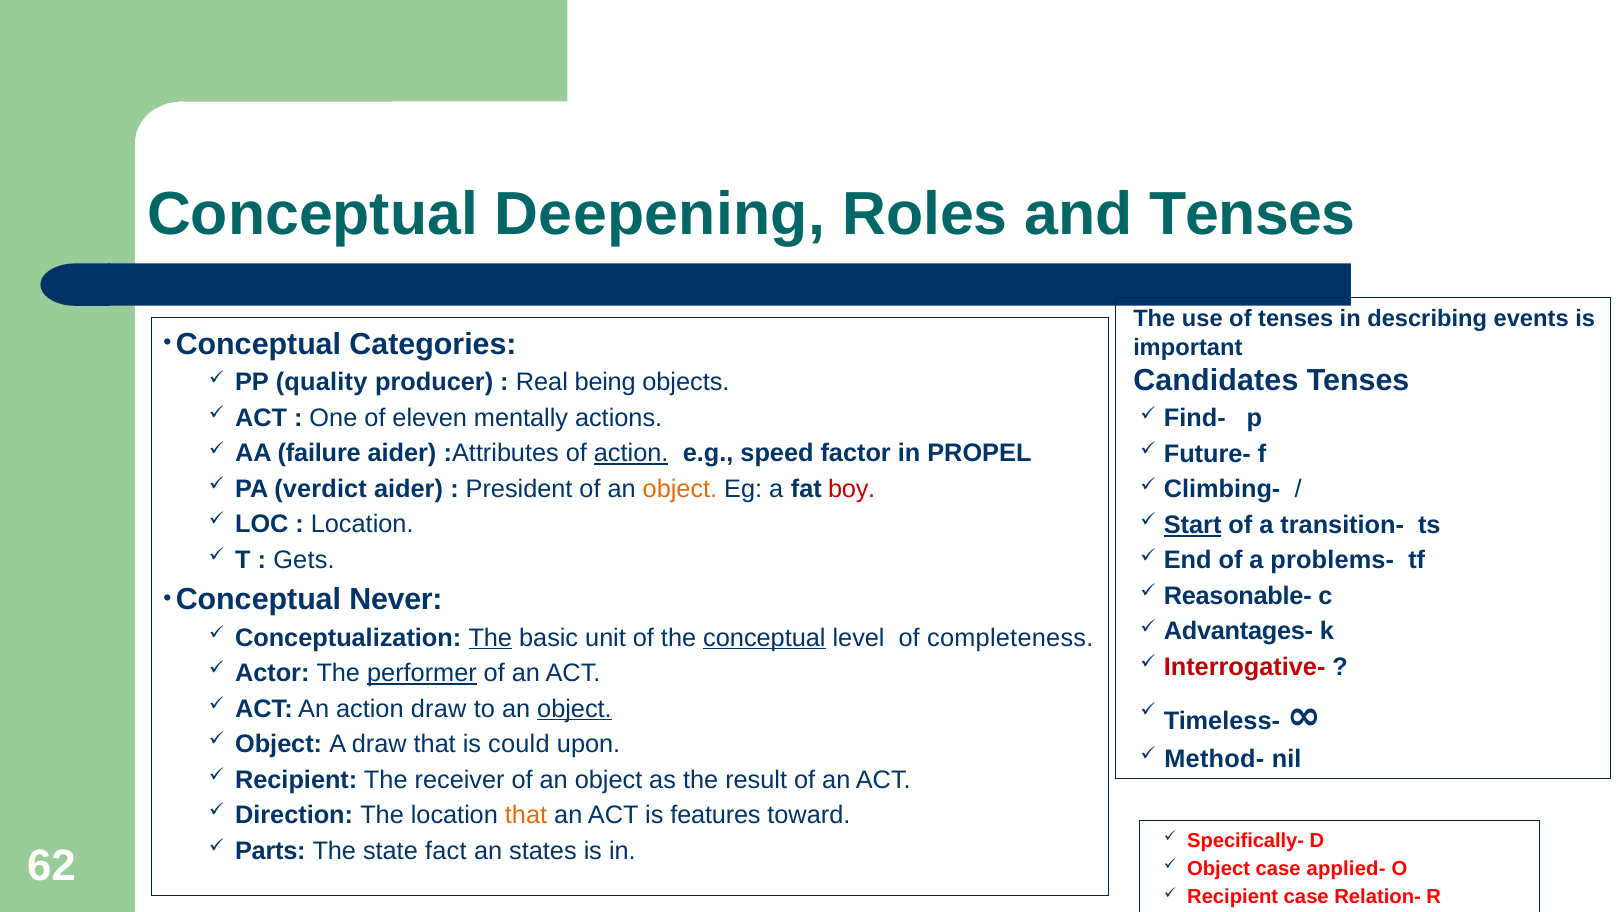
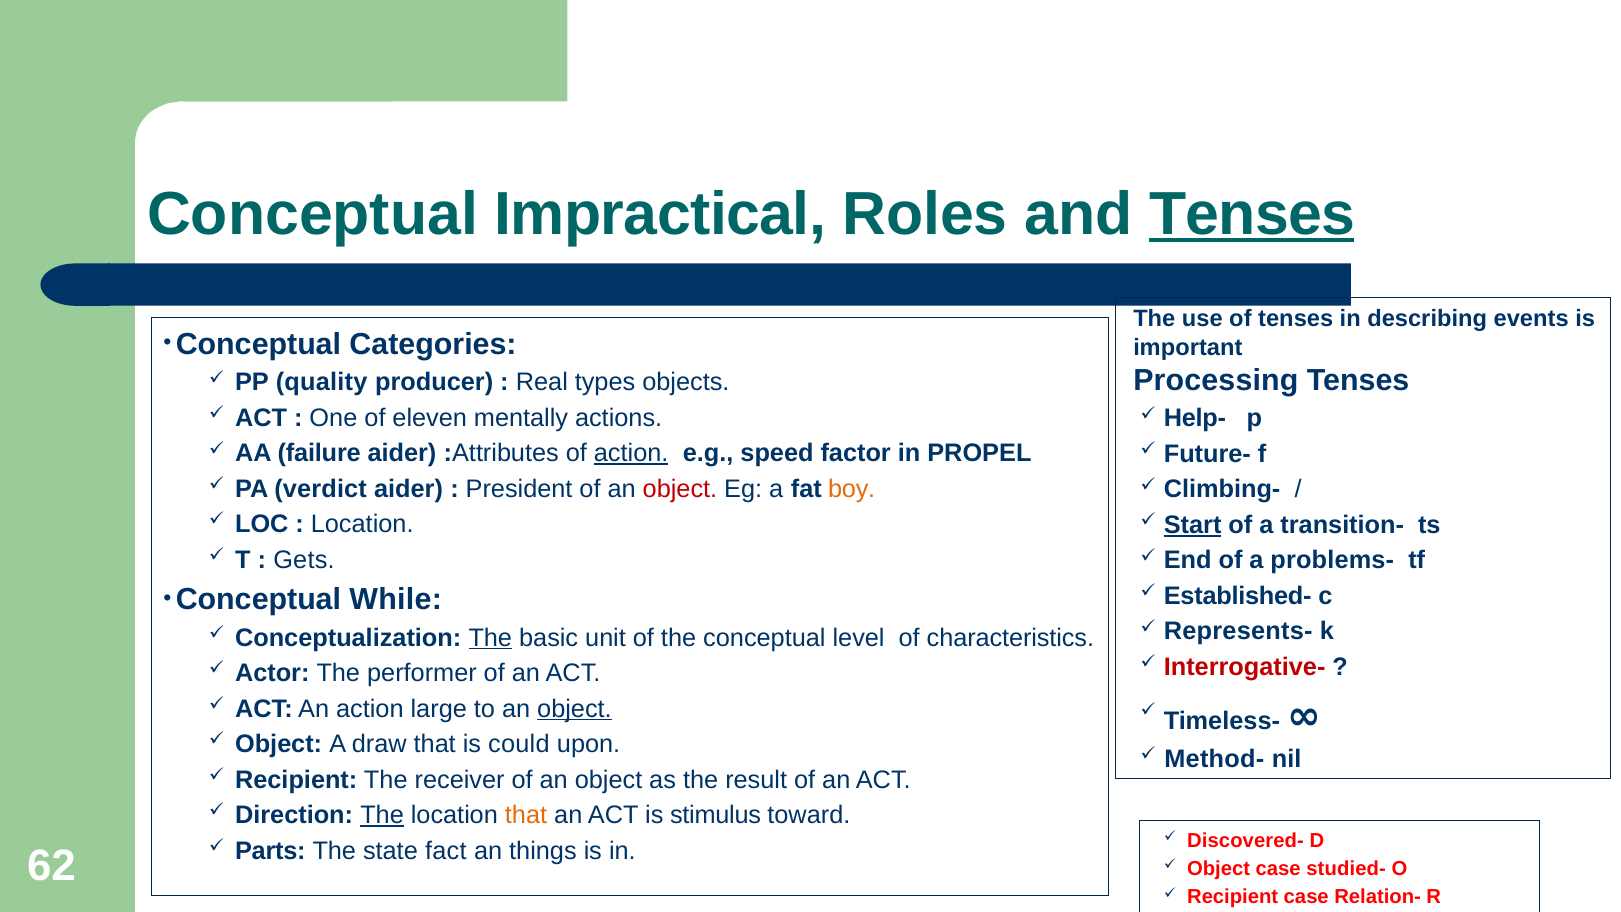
Deepening: Deepening -> Impractical
Tenses at (1252, 214) underline: none -> present
Candidates: Candidates -> Processing
being: being -> types
Find-: Find- -> Help-
object at (680, 489) colour: orange -> red
boy colour: red -> orange
Reasonable-: Reasonable- -> Established-
Never: Never -> While
Advantages-: Advantages- -> Represents-
conceptual at (764, 638) underline: present -> none
completeness: completeness -> characteristics
performer underline: present -> none
action draw: draw -> large
The at (382, 815) underline: none -> present
features: features -> stimulus
Specifically-: Specifically- -> Discovered-
states: states -> things
applied-: applied- -> studied-
